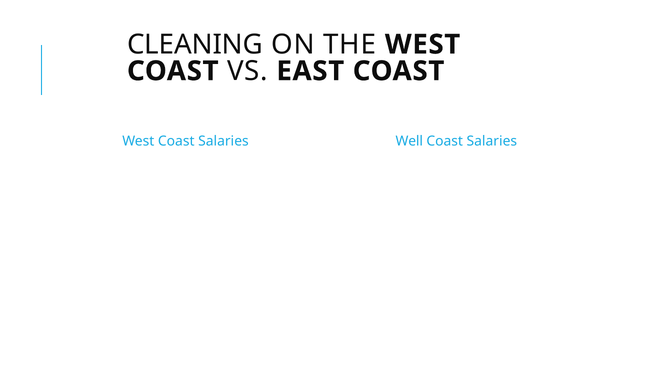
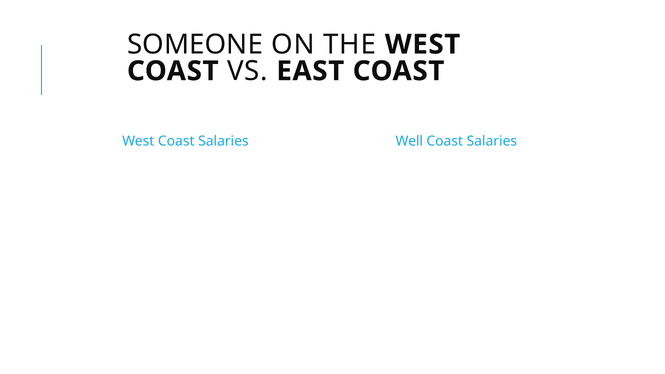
CLEANING: CLEANING -> SOMEONE
